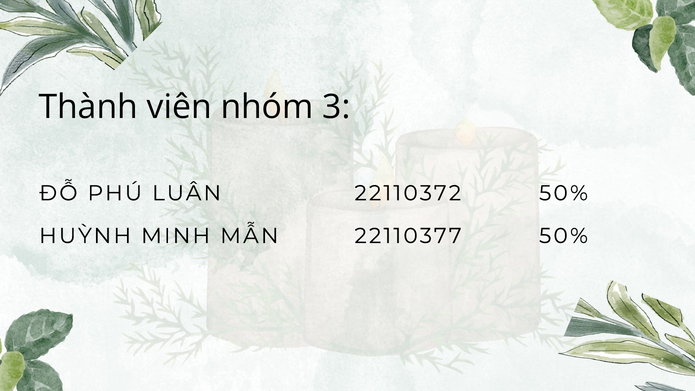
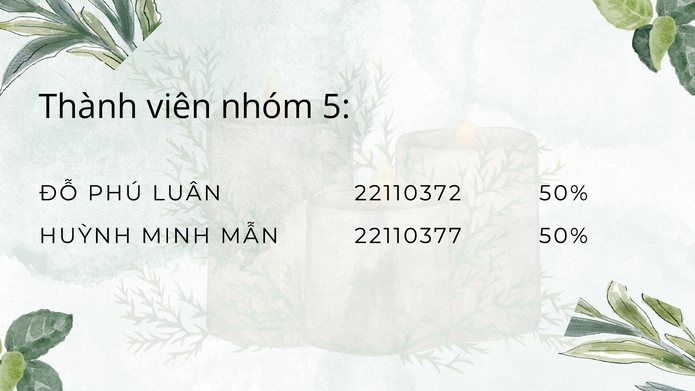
3: 3 -> 5
